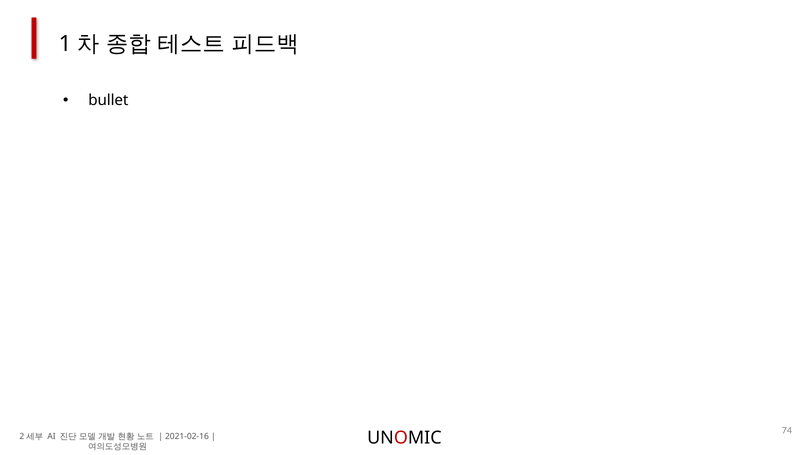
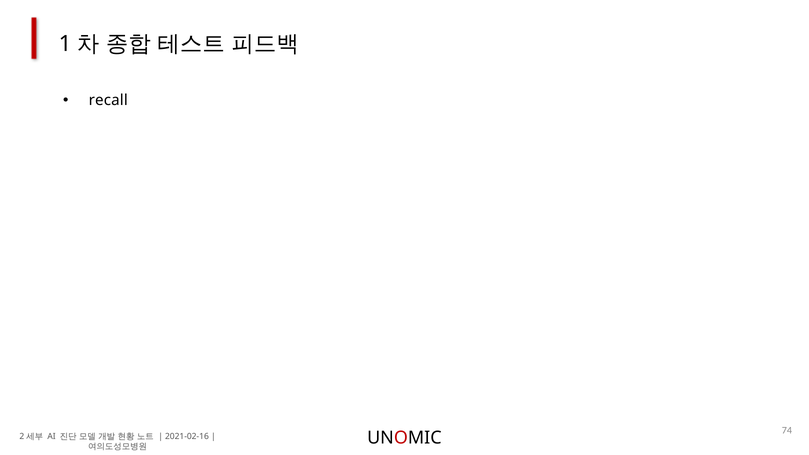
bullet: bullet -> recall
